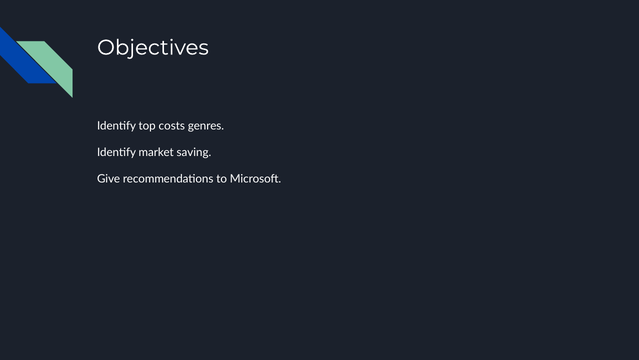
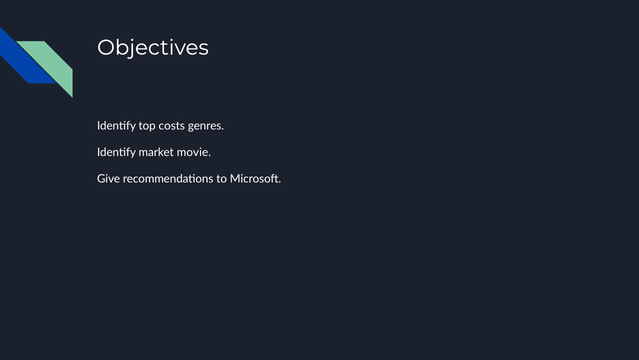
saving: saving -> movie
